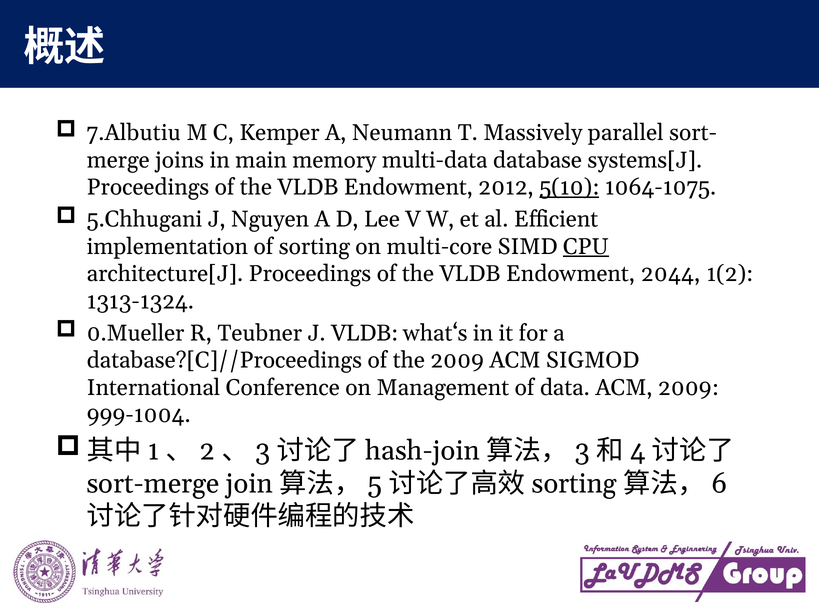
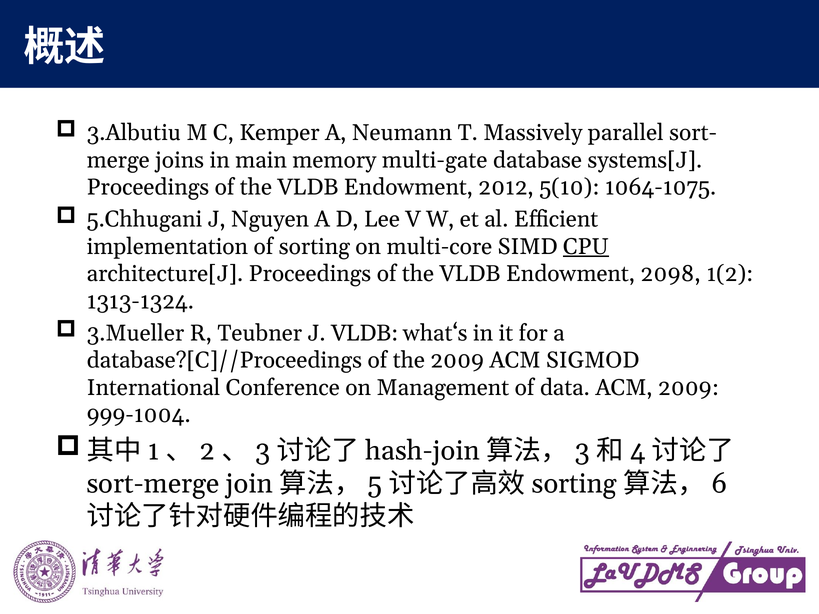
7.Albutiu: 7.Albutiu -> 3.Albutiu
multi-data: multi-data -> multi-gate
5(10 underline: present -> none
2044: 2044 -> 2098
0.Mueller: 0.Mueller -> 3.Mueller
